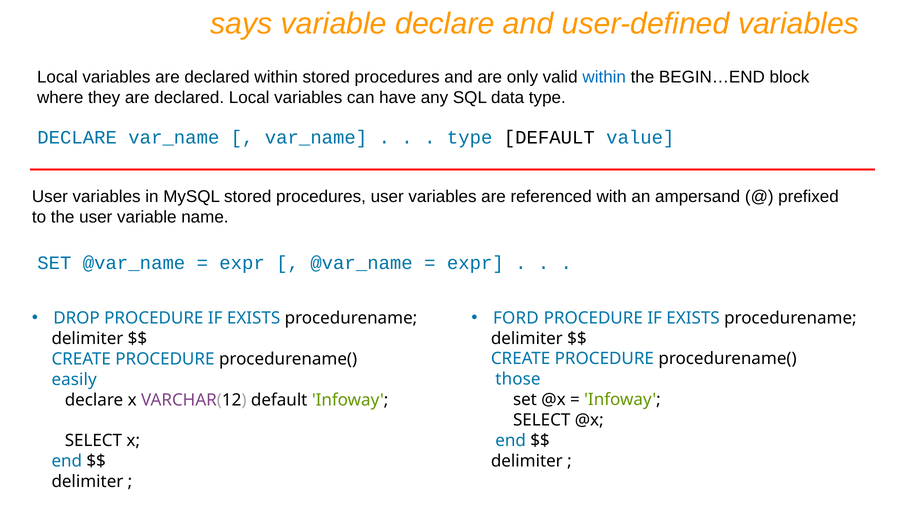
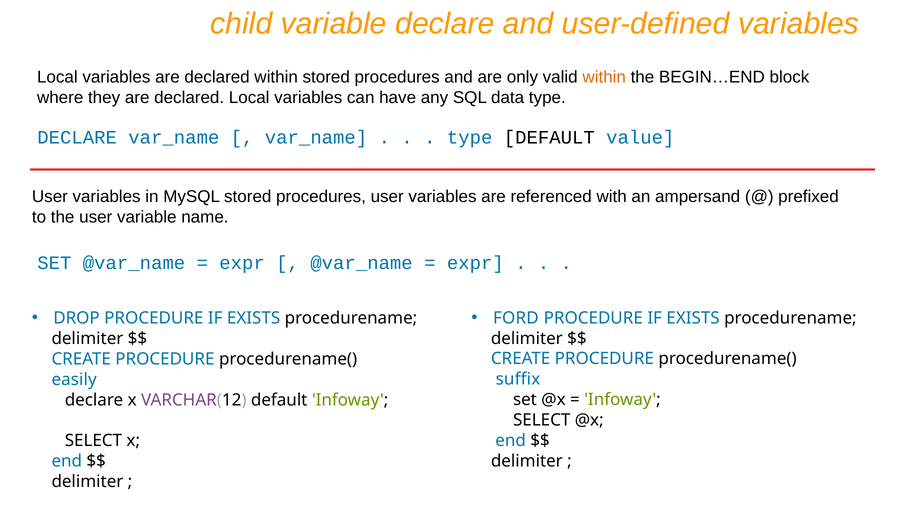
says: says -> child
within at (604, 77) colour: blue -> orange
those: those -> suffix
